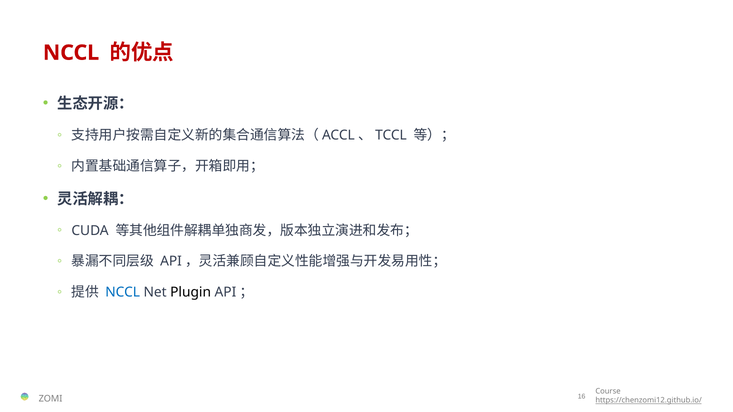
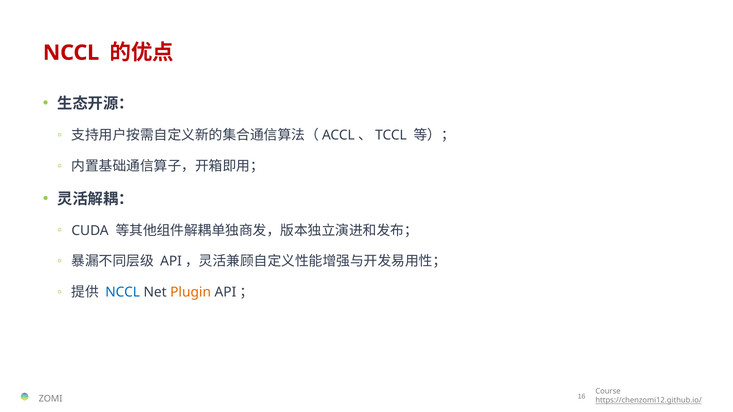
Plugin colour: black -> orange
